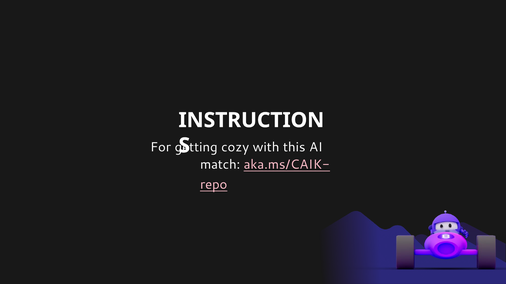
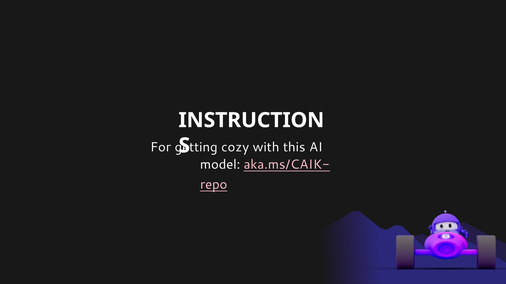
match: match -> model
